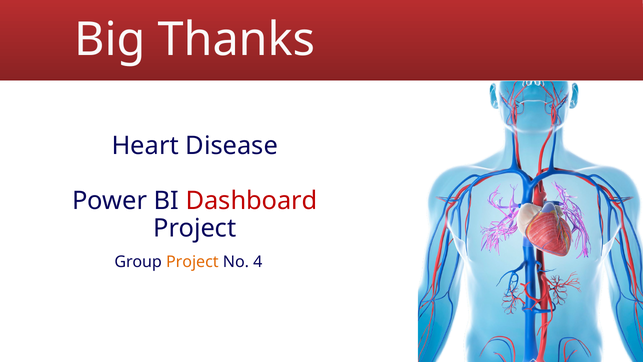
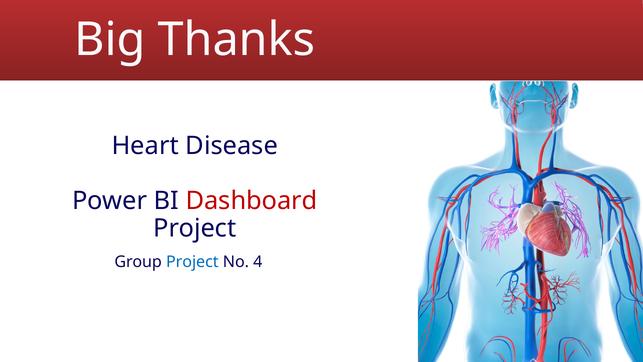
Project at (192, 262) colour: orange -> blue
